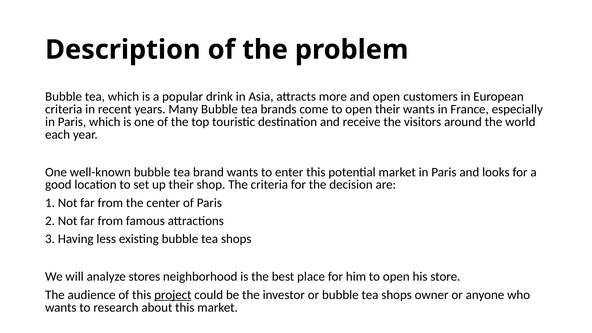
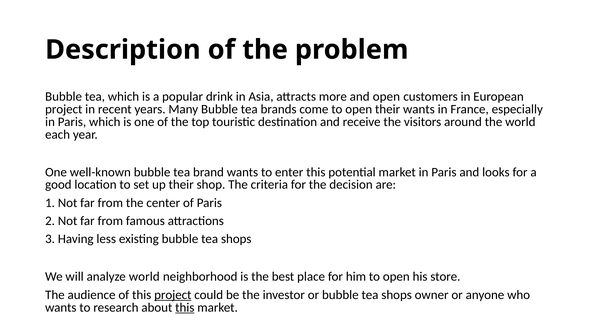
criteria at (64, 109): criteria -> project
analyze stores: stores -> world
this at (185, 307) underline: none -> present
